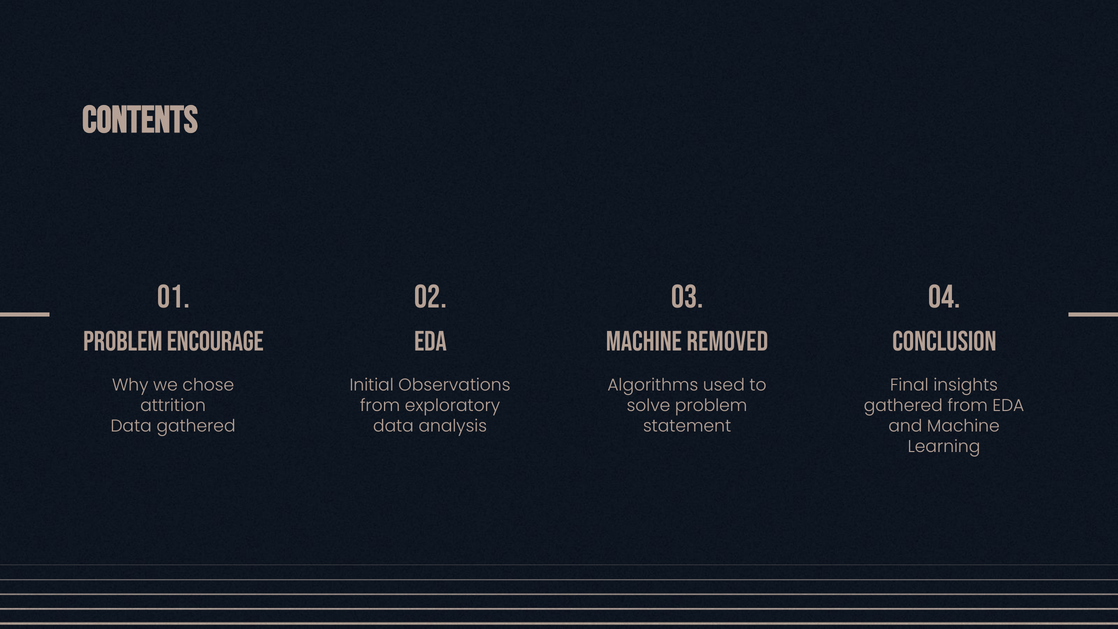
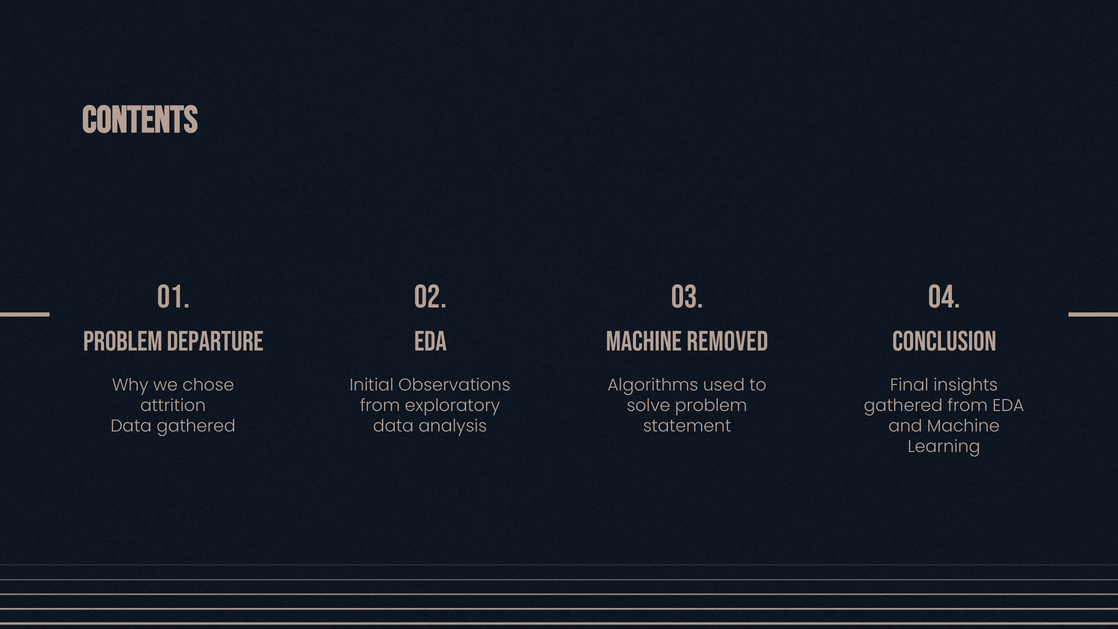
ENCOURAGE: ENCOURAGE -> DEPARTURE
